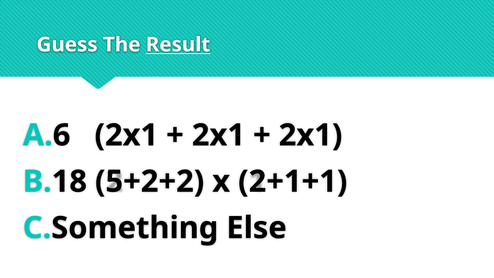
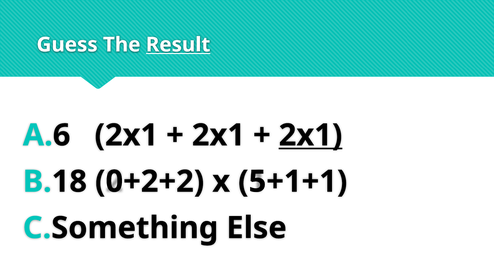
2x1 at (311, 135) underline: none -> present
5+2+2: 5+2+2 -> 0+2+2
2+1+1: 2+1+1 -> 5+1+1
